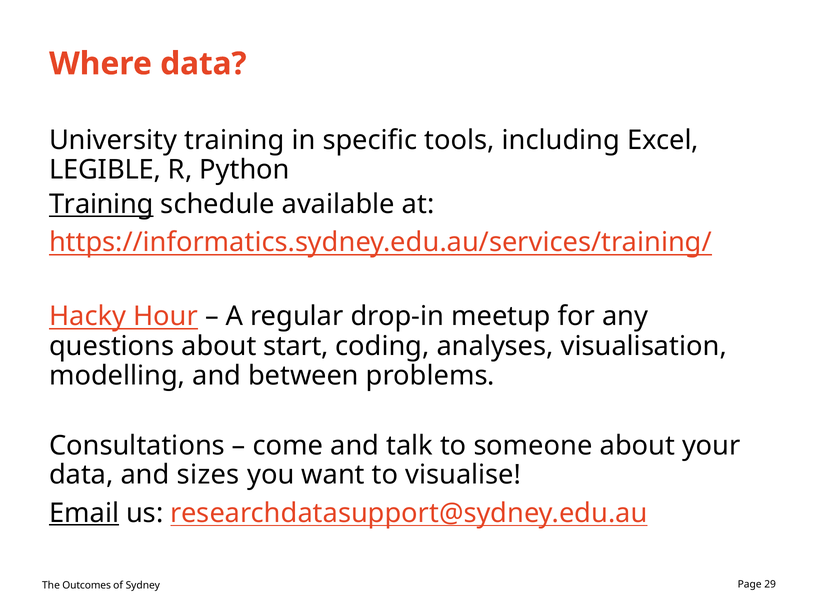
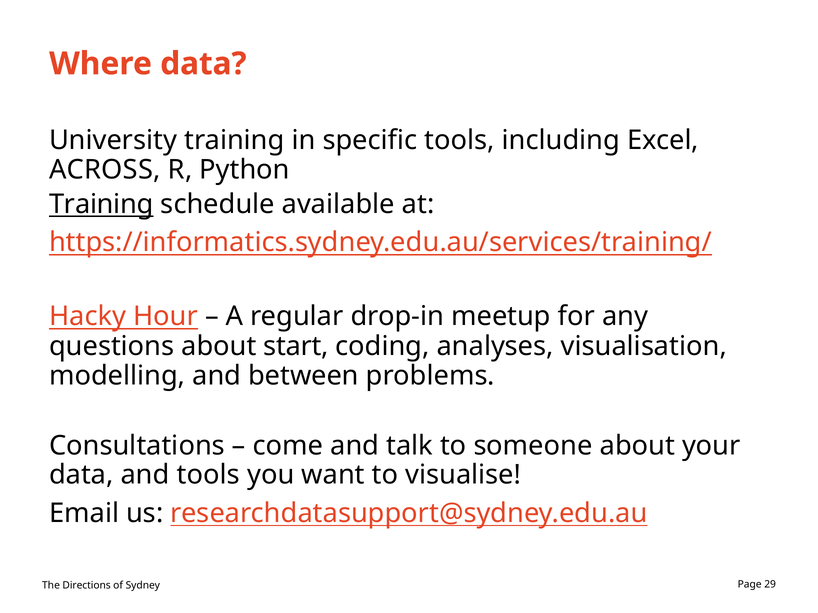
LEGIBLE: LEGIBLE -> ACROSS
and sizes: sizes -> tools
Email underline: present -> none
Outcomes: Outcomes -> Directions
